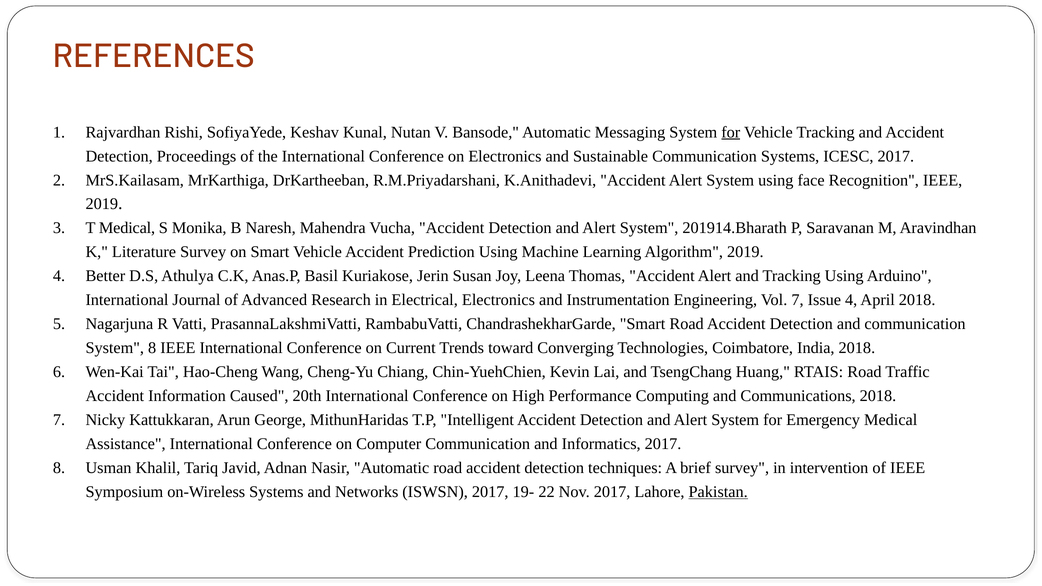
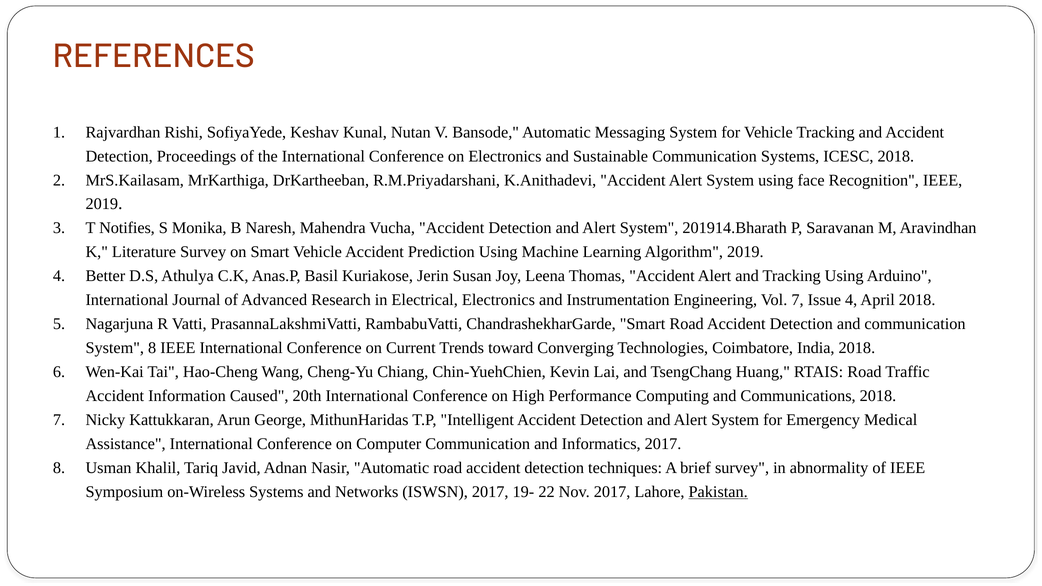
for at (731, 132) underline: present -> none
ICESC 2017: 2017 -> 2018
T Medical: Medical -> Notifies
intervention: intervention -> abnormality
